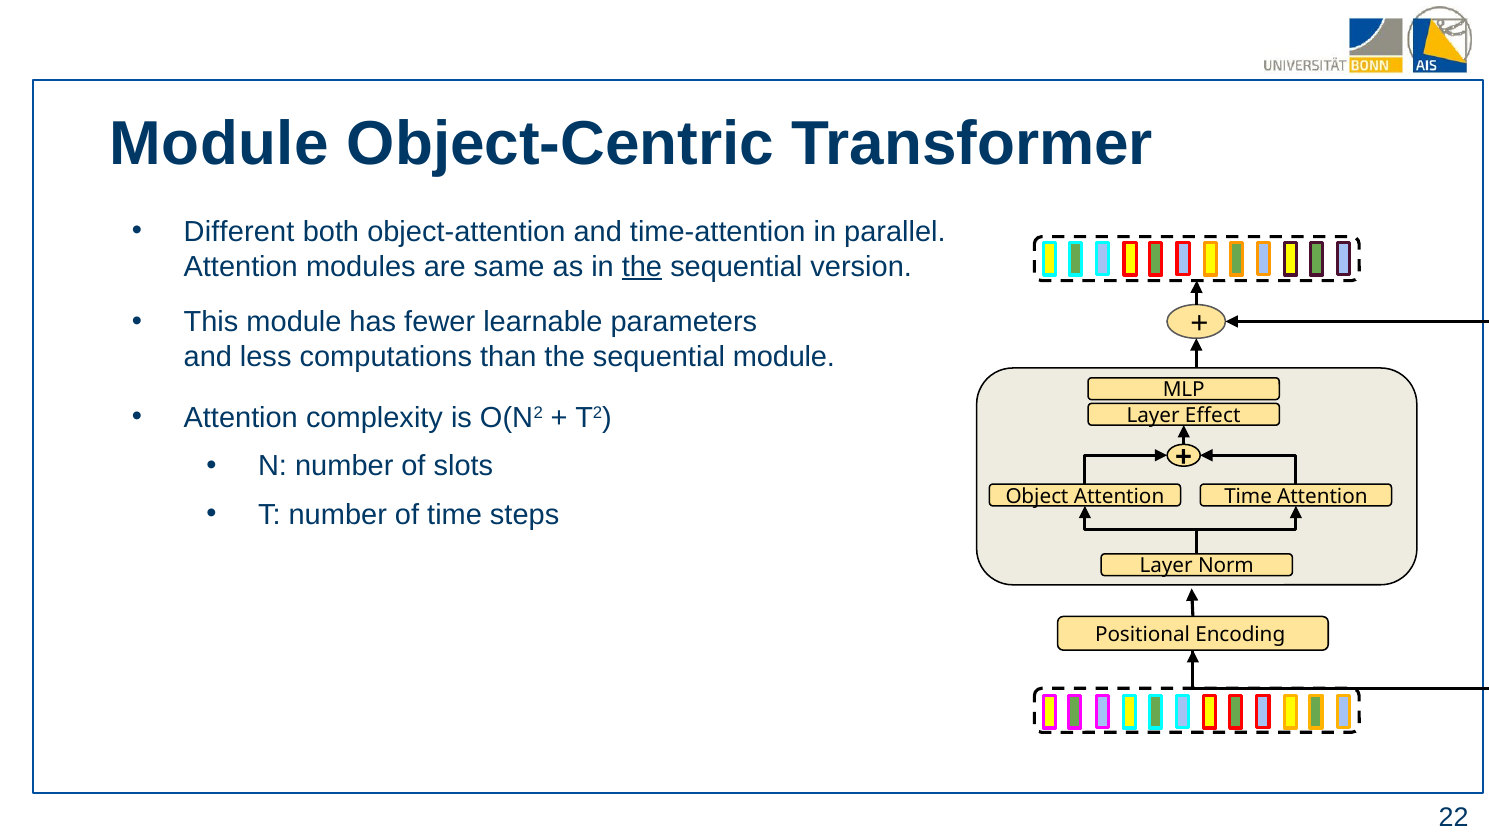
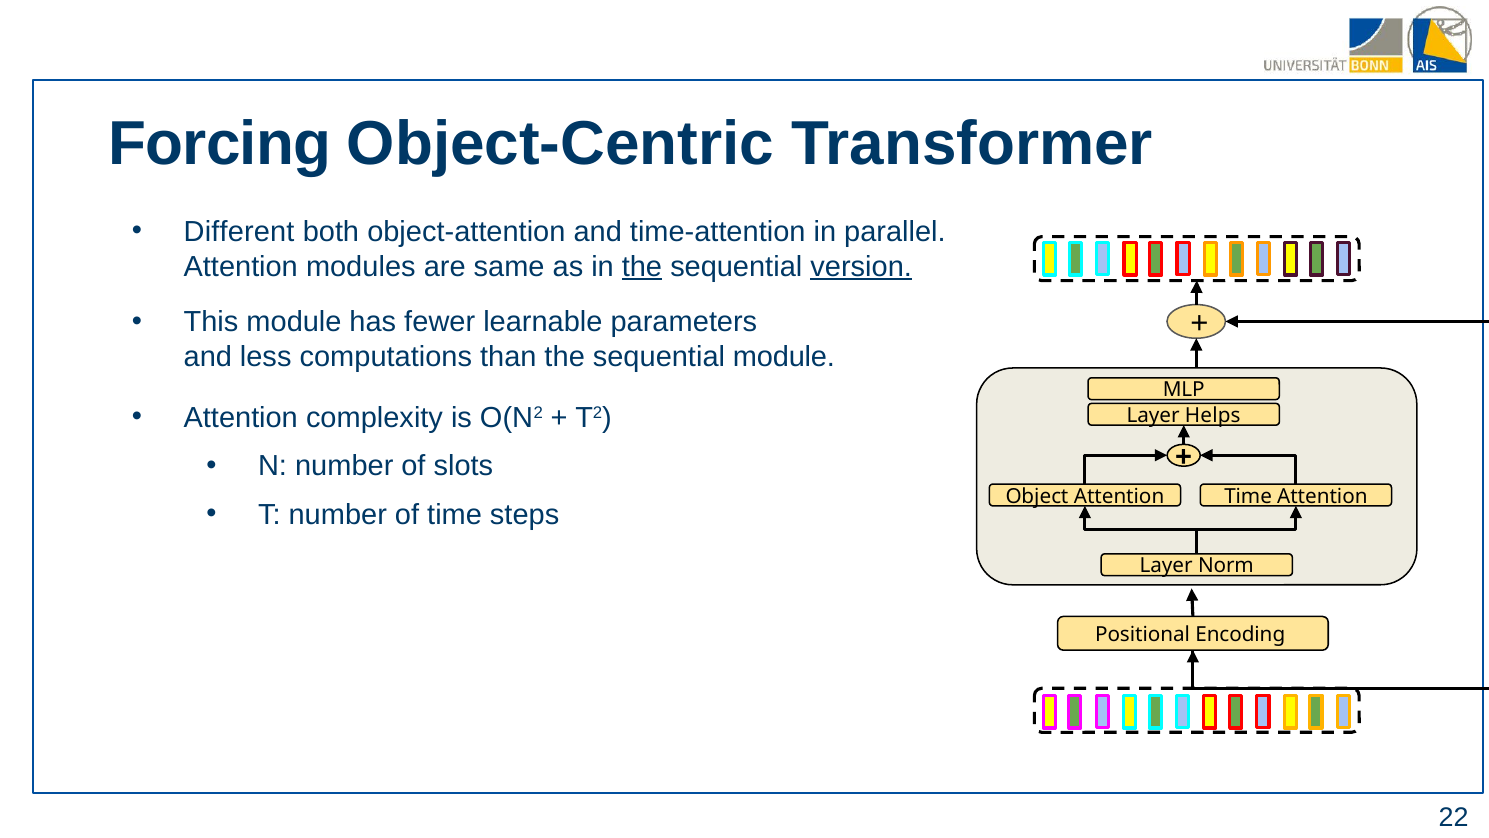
Module at (219, 144): Module -> Forcing
version underline: none -> present
Effect: Effect -> Helps
